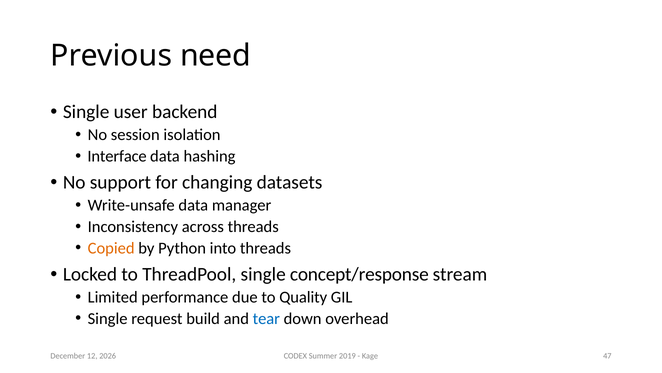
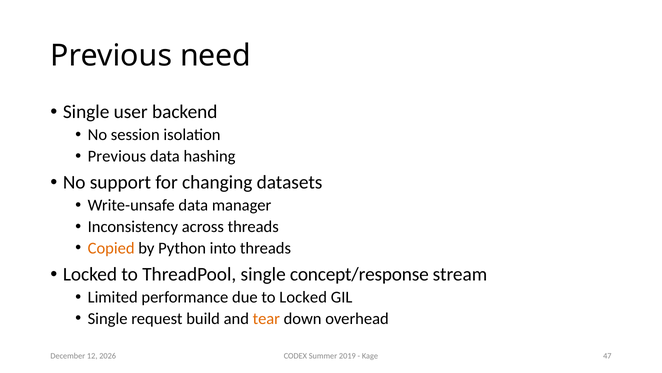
Interface at (117, 156): Interface -> Previous
to Quality: Quality -> Locked
tear colour: blue -> orange
